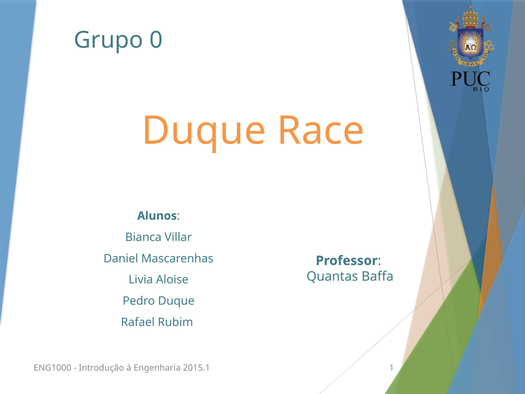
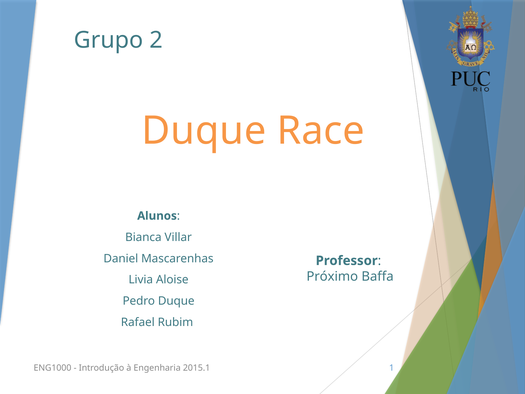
0: 0 -> 2
Quantas: Quantas -> Próximo
